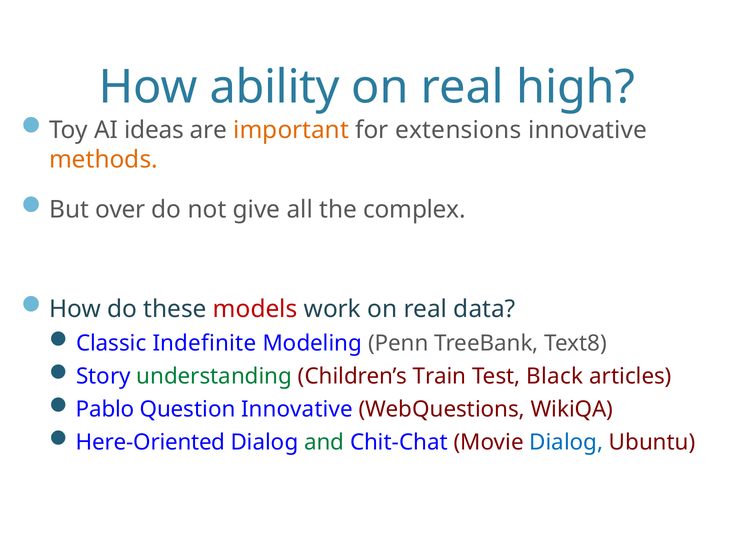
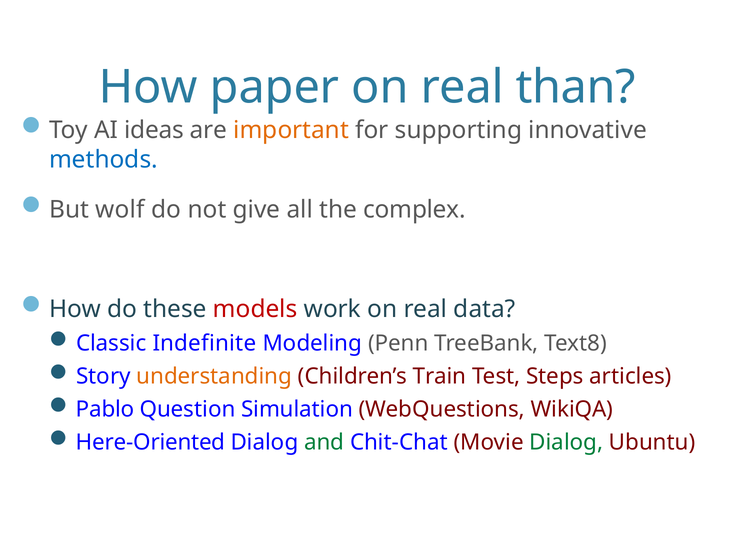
ability: ability -> paper
high: high -> than
extensions: extensions -> supporting
methods colour: orange -> blue
over: over -> wolf
understanding colour: green -> orange
Black: Black -> Steps
Question Innovative: Innovative -> Simulation
Dialog at (566, 442) colour: blue -> green
